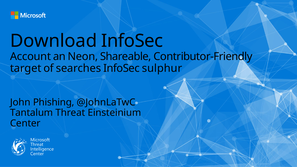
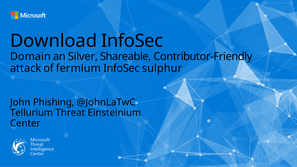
Account: Account -> Domain
Neon: Neon -> Silver
target: target -> attack
searches: searches -> fermium
Tantalum: Tantalum -> Tellurium
